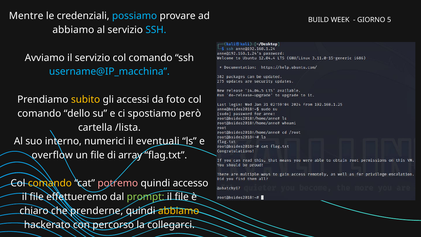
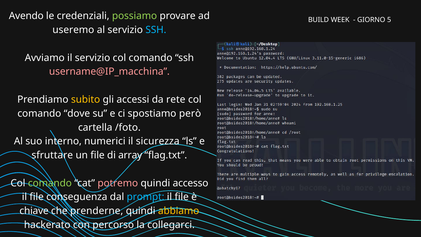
Mentre: Mentre -> Avendo
possiamo colour: light blue -> light green
abbiamo at (73, 30): abbiamo -> useremo
username@IP_macchina colour: light blue -> pink
foto: foto -> rete
dello: dello -> dove
/lista: /lista -> /foto
eventuali: eventuali -> sicurezza
overflow: overflow -> sfruttare
comando at (50, 183) colour: yellow -> light green
effettueremo: effettueremo -> conseguenza
prompt colour: light green -> light blue
chiaro: chiaro -> chiave
